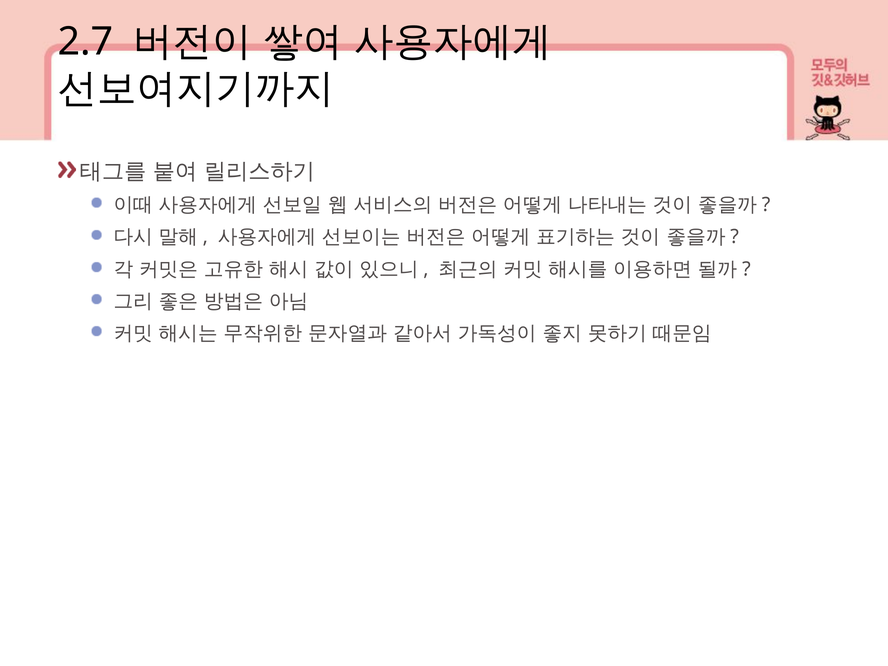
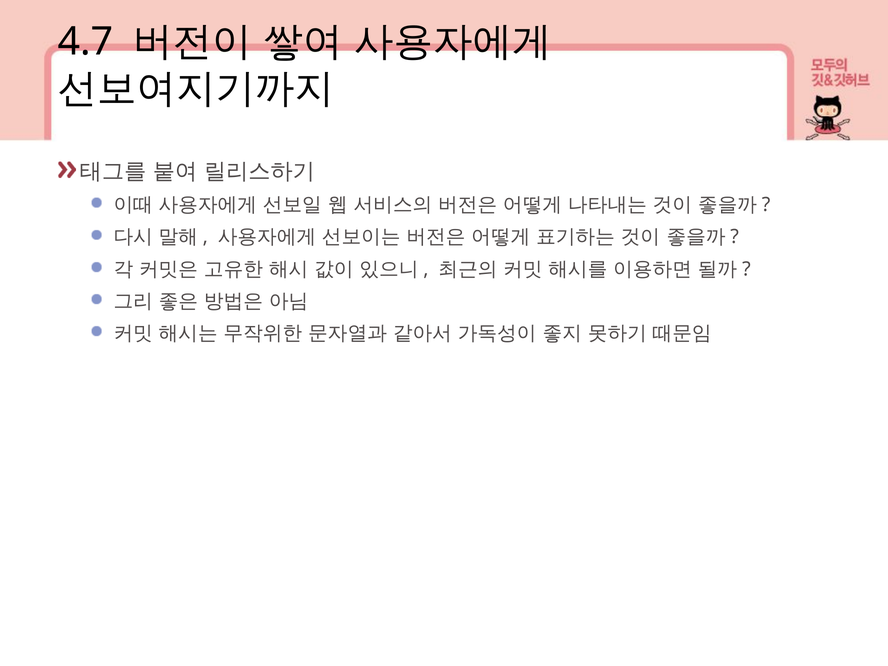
2.7: 2.7 -> 4.7
